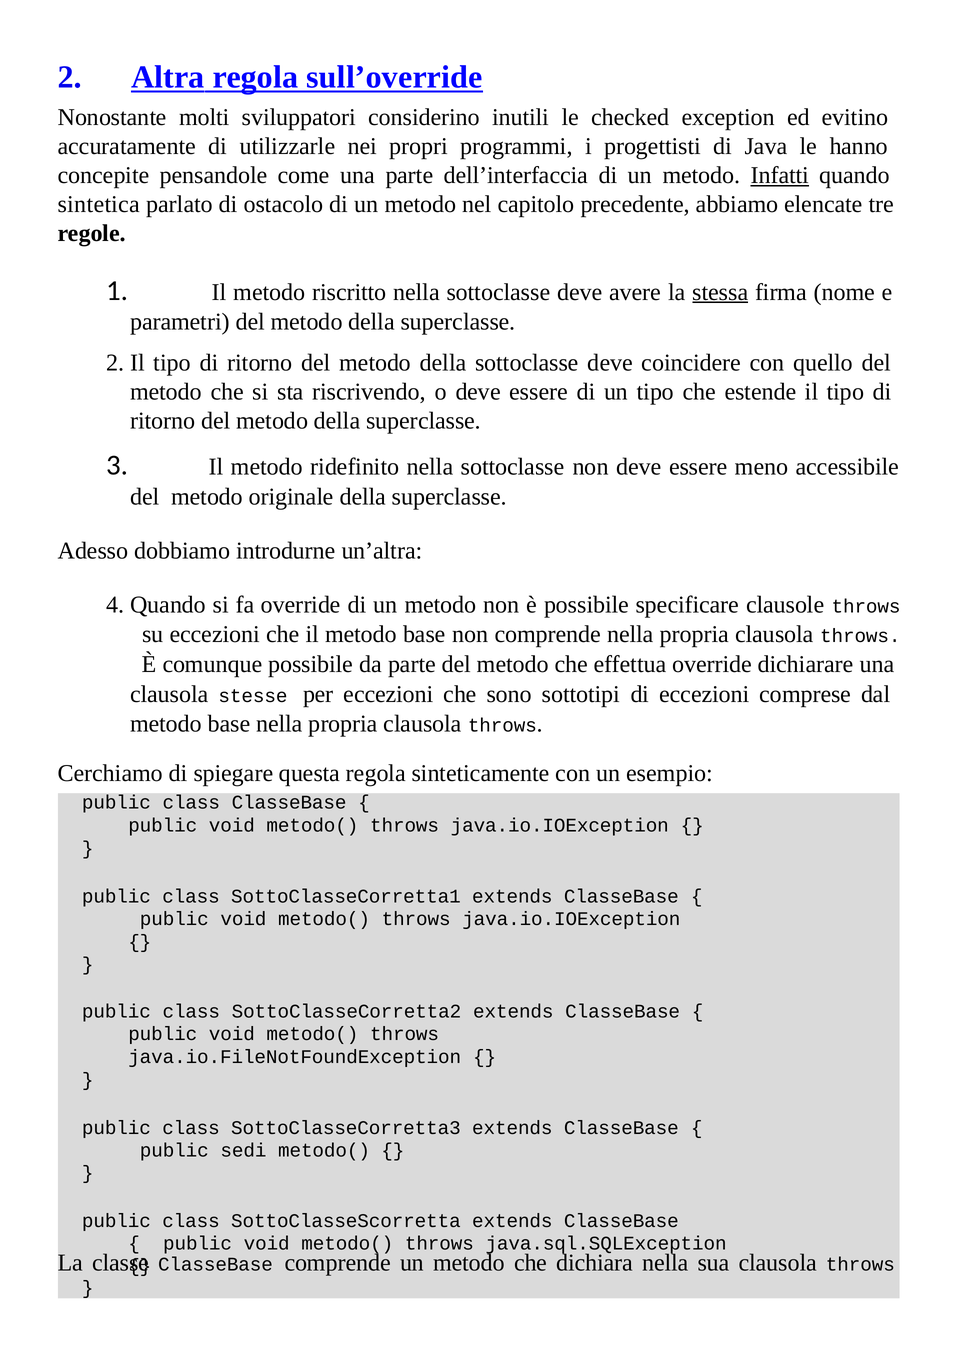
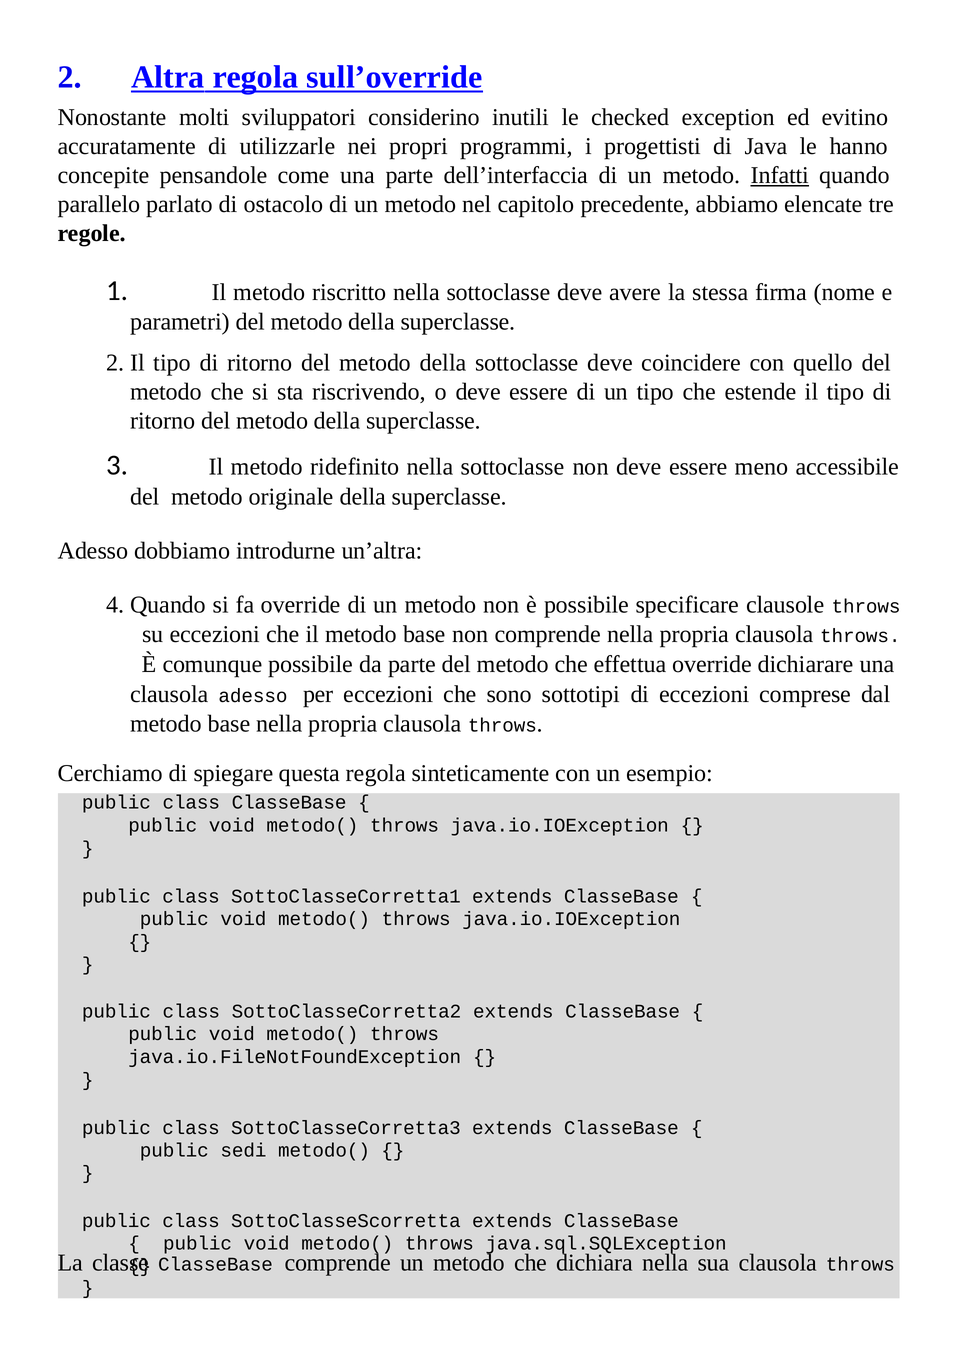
sintetica: sintetica -> parallelo
stessa underline: present -> none
clausola stesse: stesse -> adesso
